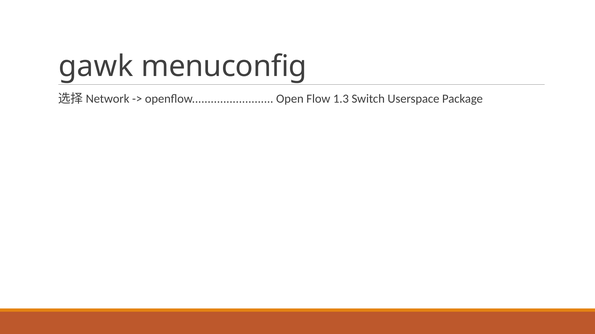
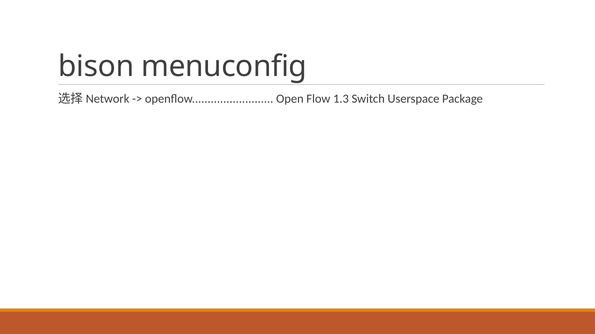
gawk: gawk -> bison
